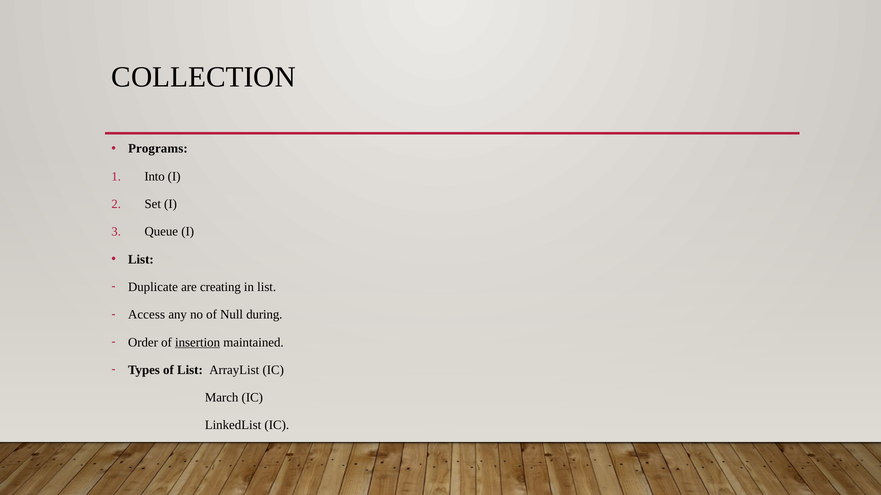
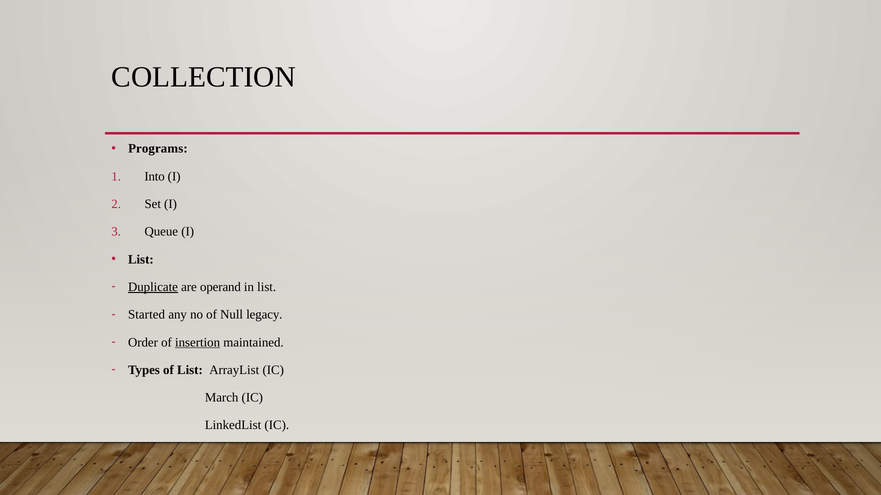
Duplicate underline: none -> present
creating: creating -> operand
Access: Access -> Started
during: during -> legacy
